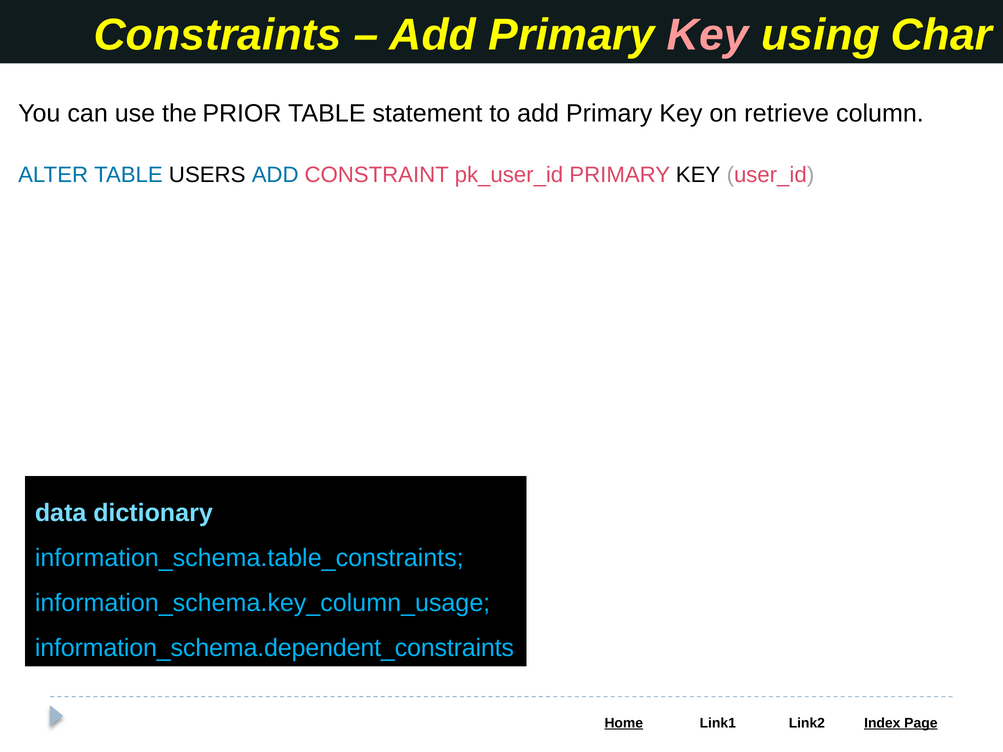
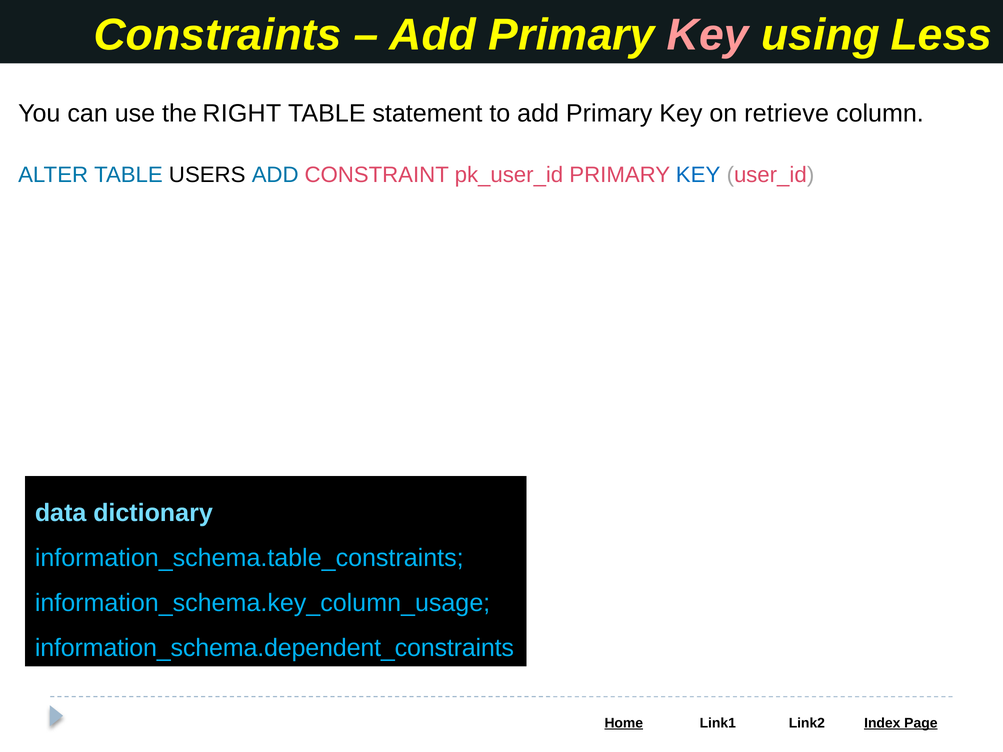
Char: Char -> Less
PRIOR: PRIOR -> RIGHT
KEY at (698, 175) colour: black -> blue
